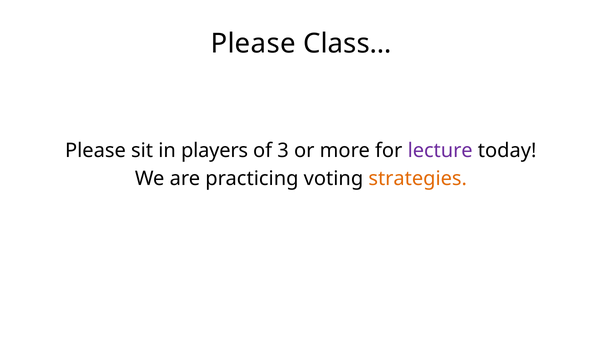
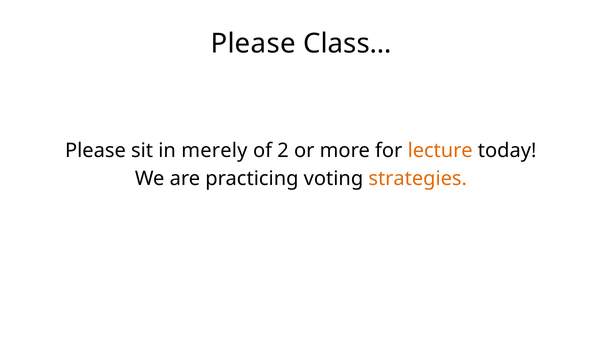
players: players -> merely
3: 3 -> 2
lecture colour: purple -> orange
